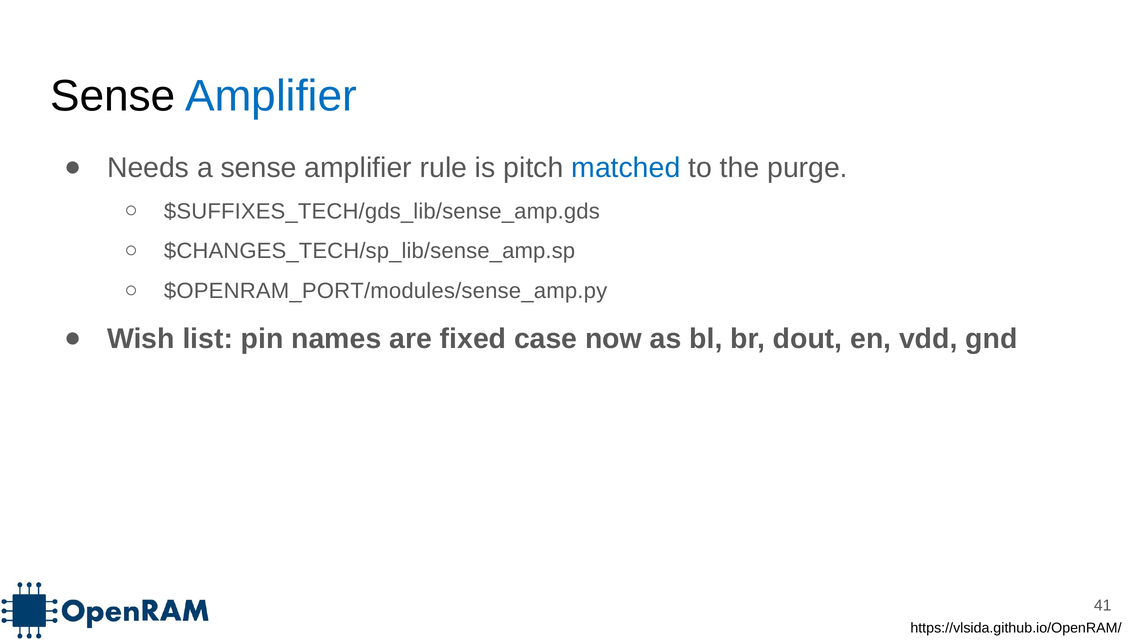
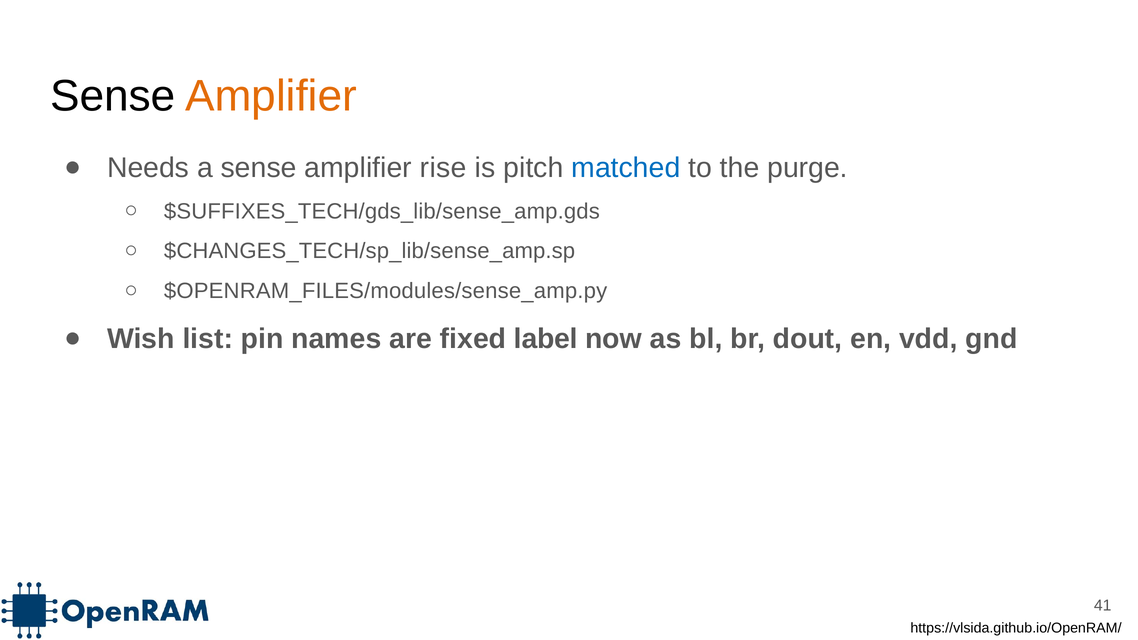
Amplifier at (271, 96) colour: blue -> orange
rule: rule -> rise
$OPENRAM_PORT/modules/sense_amp.py: $OPENRAM_PORT/modules/sense_amp.py -> $OPENRAM_FILES/modules/sense_amp.py
case: case -> label
